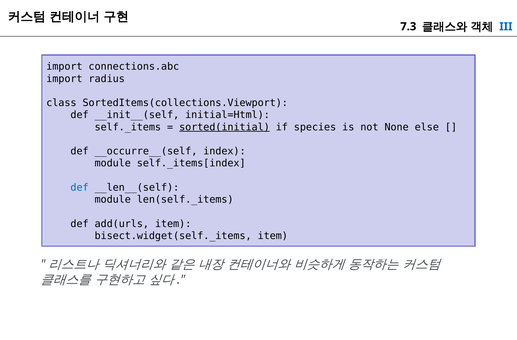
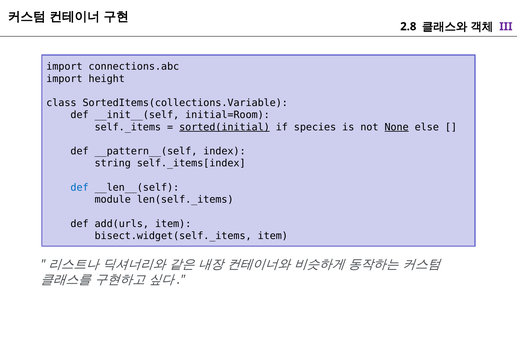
7.3: 7.3 -> 2.8
III colour: blue -> purple
radius: radius -> height
SortedItems(collections.Viewport: SortedItems(collections.Viewport -> SortedItems(collections.Variable
initial=Html: initial=Html -> initial=Room
None underline: none -> present
__occurre__(self: __occurre__(self -> __pattern__(self
module at (113, 163): module -> string
